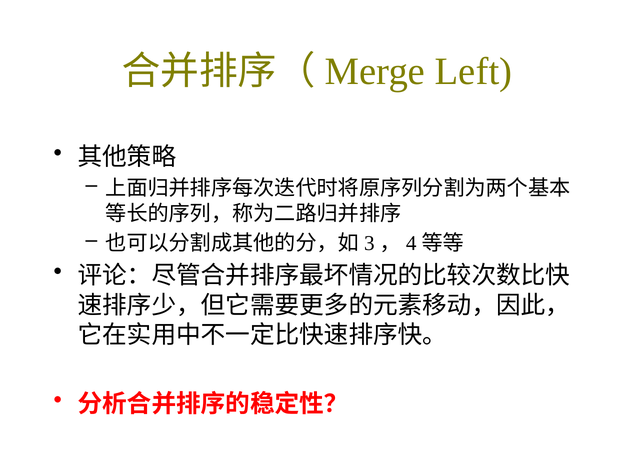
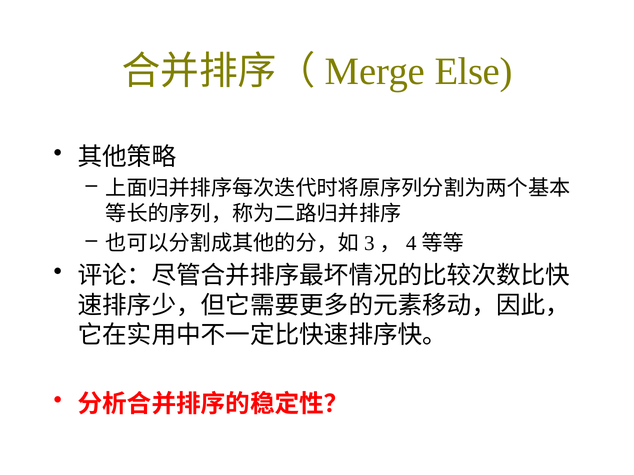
Left: Left -> Else
